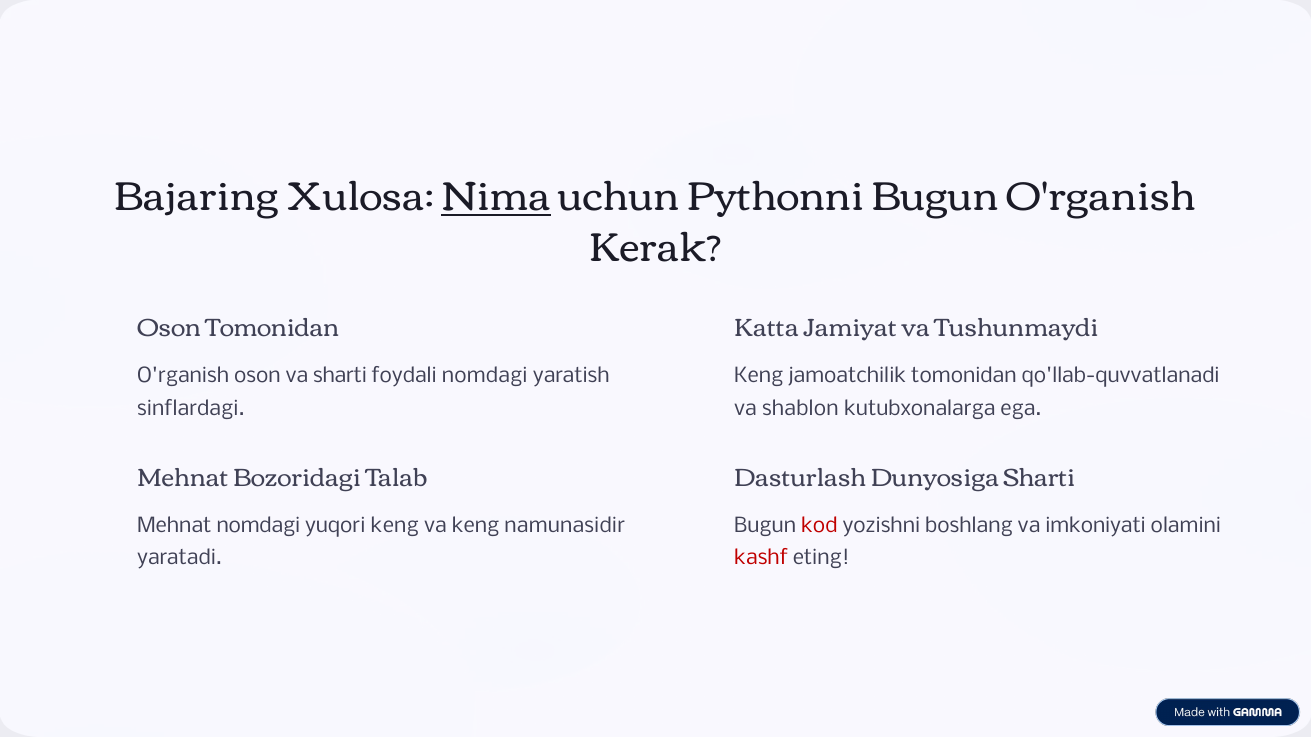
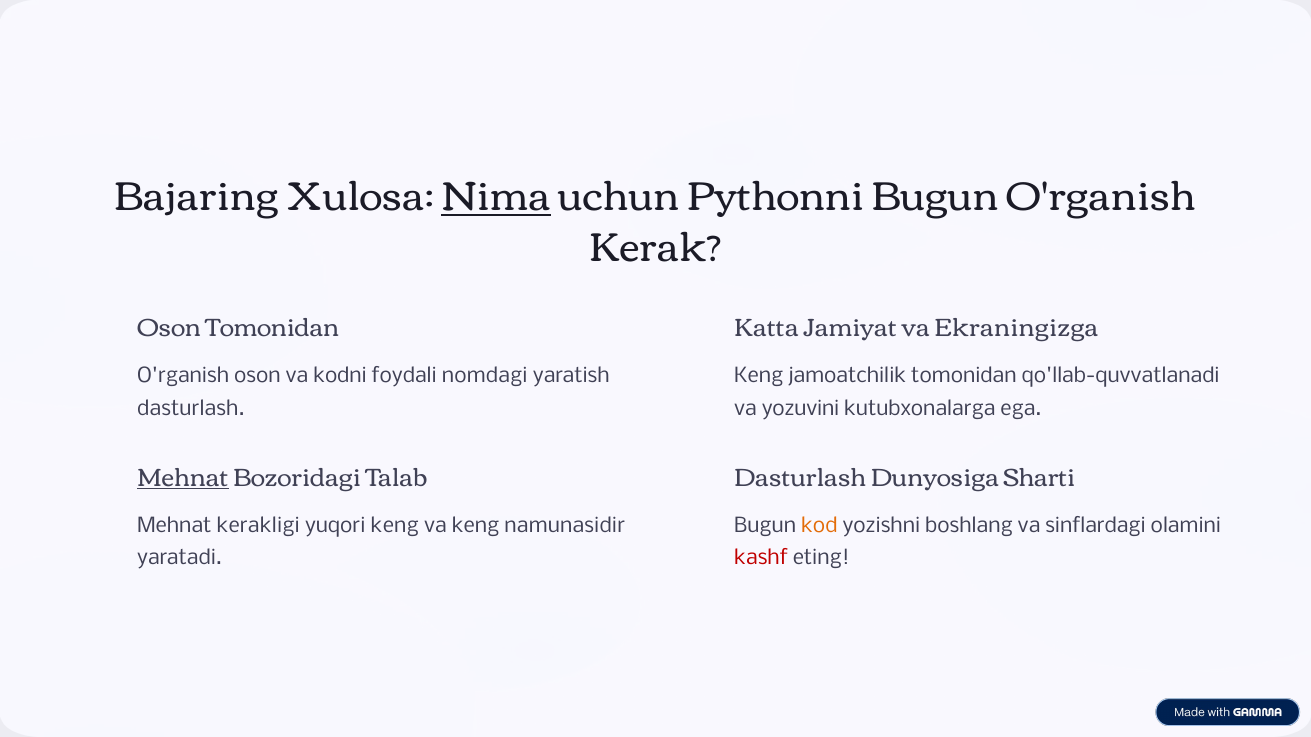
Tushunmaydi: Tushunmaydi -> Ekraningizga
va sharti: sharti -> kodni
sinflardagi at (191, 409): sinflardagi -> dasturlash
shablon: shablon -> yozuvini
Mehnat at (183, 478) underline: none -> present
Mehnat nomdagi: nomdagi -> kerakligi
kod colour: red -> orange
imkoniyati: imkoniyati -> sinflardagi
